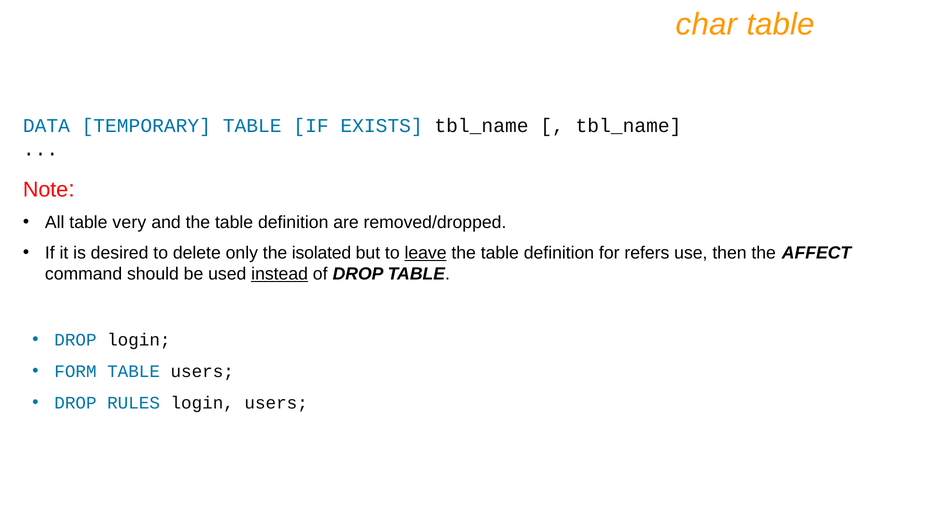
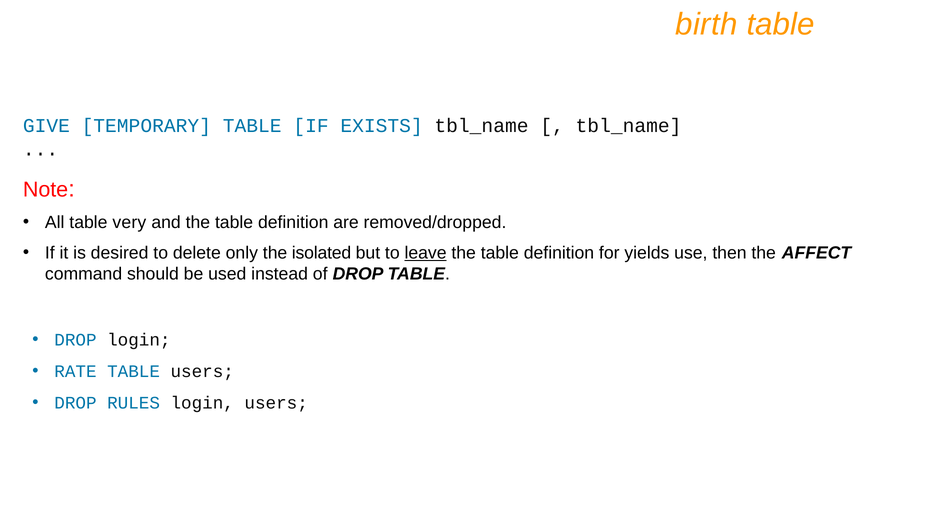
char: char -> birth
DATA: DATA -> GIVE
refers: refers -> yields
instead underline: present -> none
FORM: FORM -> RATE
